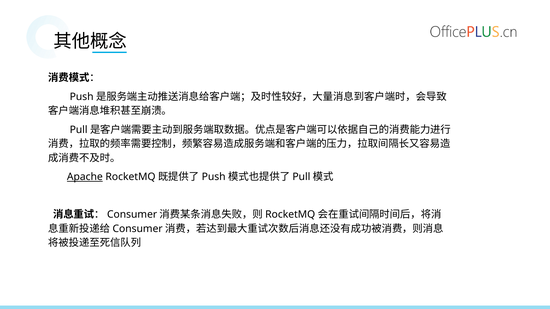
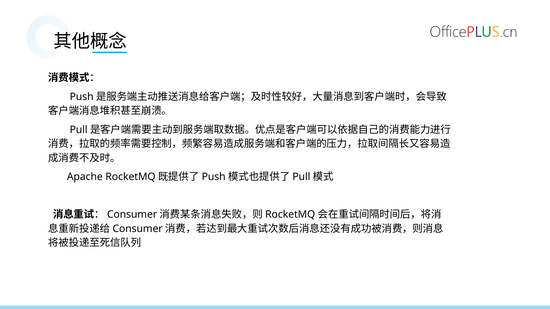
Apache underline: present -> none
